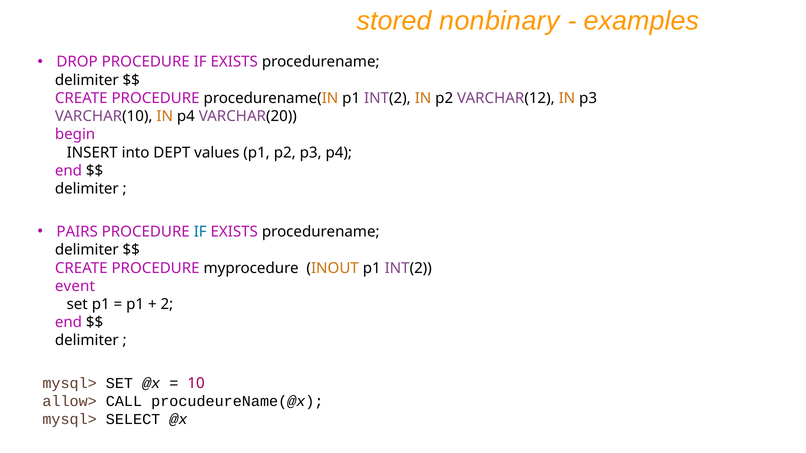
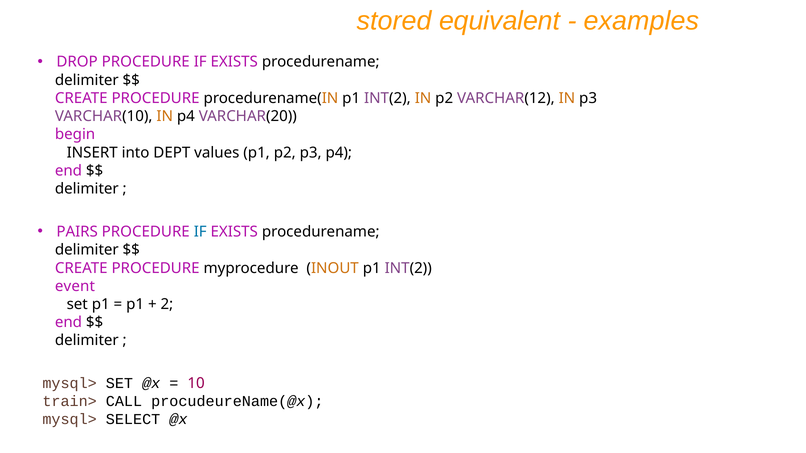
nonbinary: nonbinary -> equivalent
allow>: allow> -> train>
